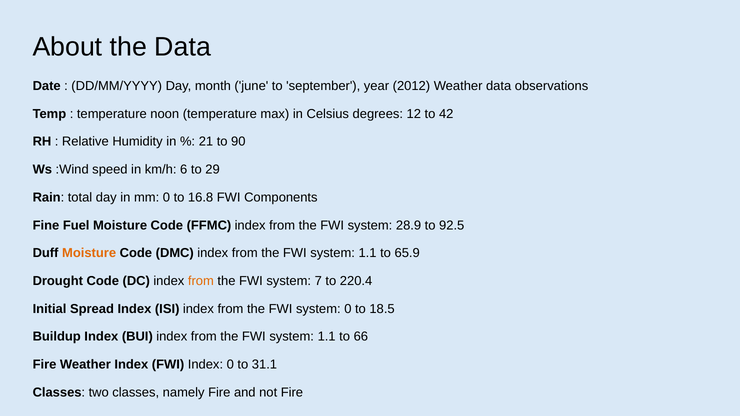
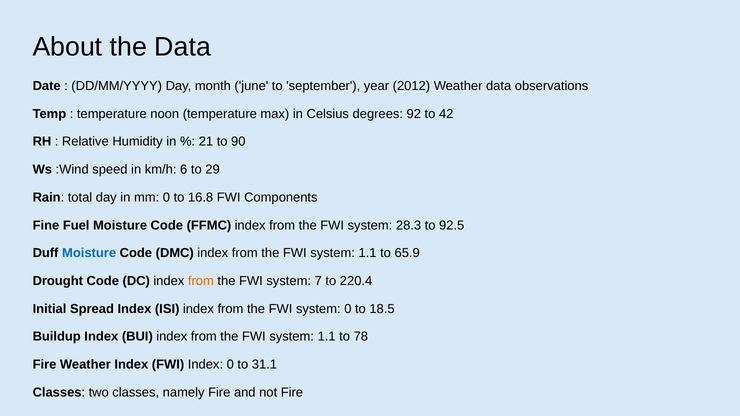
12: 12 -> 92
28.9: 28.9 -> 28.3
Moisture at (89, 253) colour: orange -> blue
66: 66 -> 78
